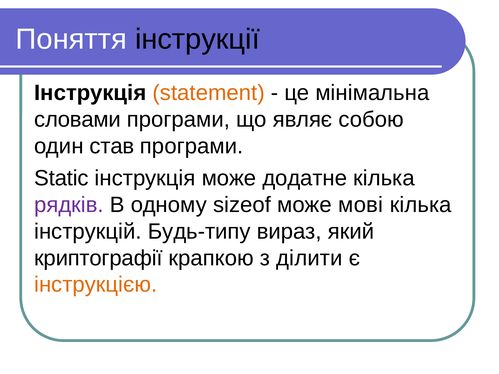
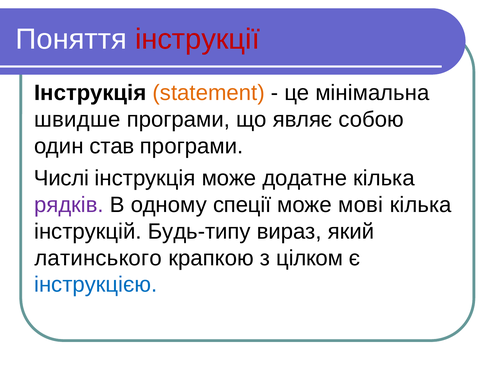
інструкції colour: black -> red
словами: словами -> швидше
Static: Static -> Числі
sizeof: sizeof -> спеції
криптографії: криптографії -> латинського
ділити: ділити -> цілком
інструкцією colour: orange -> blue
